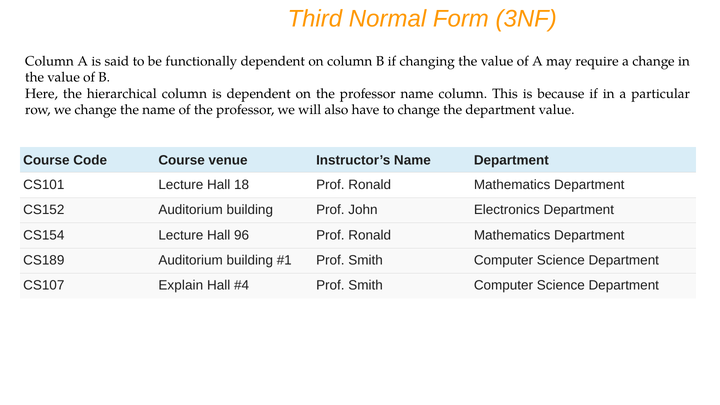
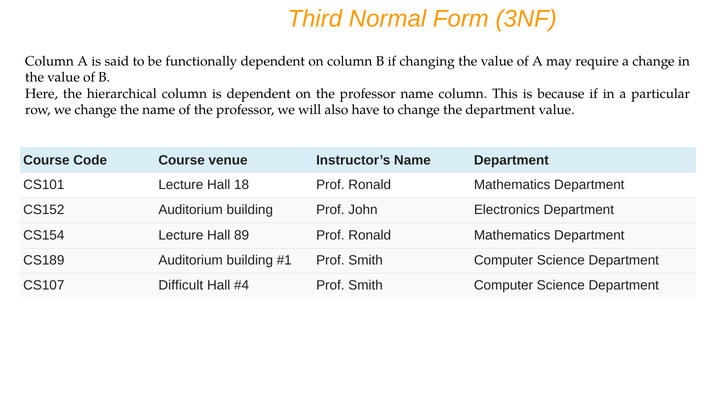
96: 96 -> 89
Explain: Explain -> Difficult
